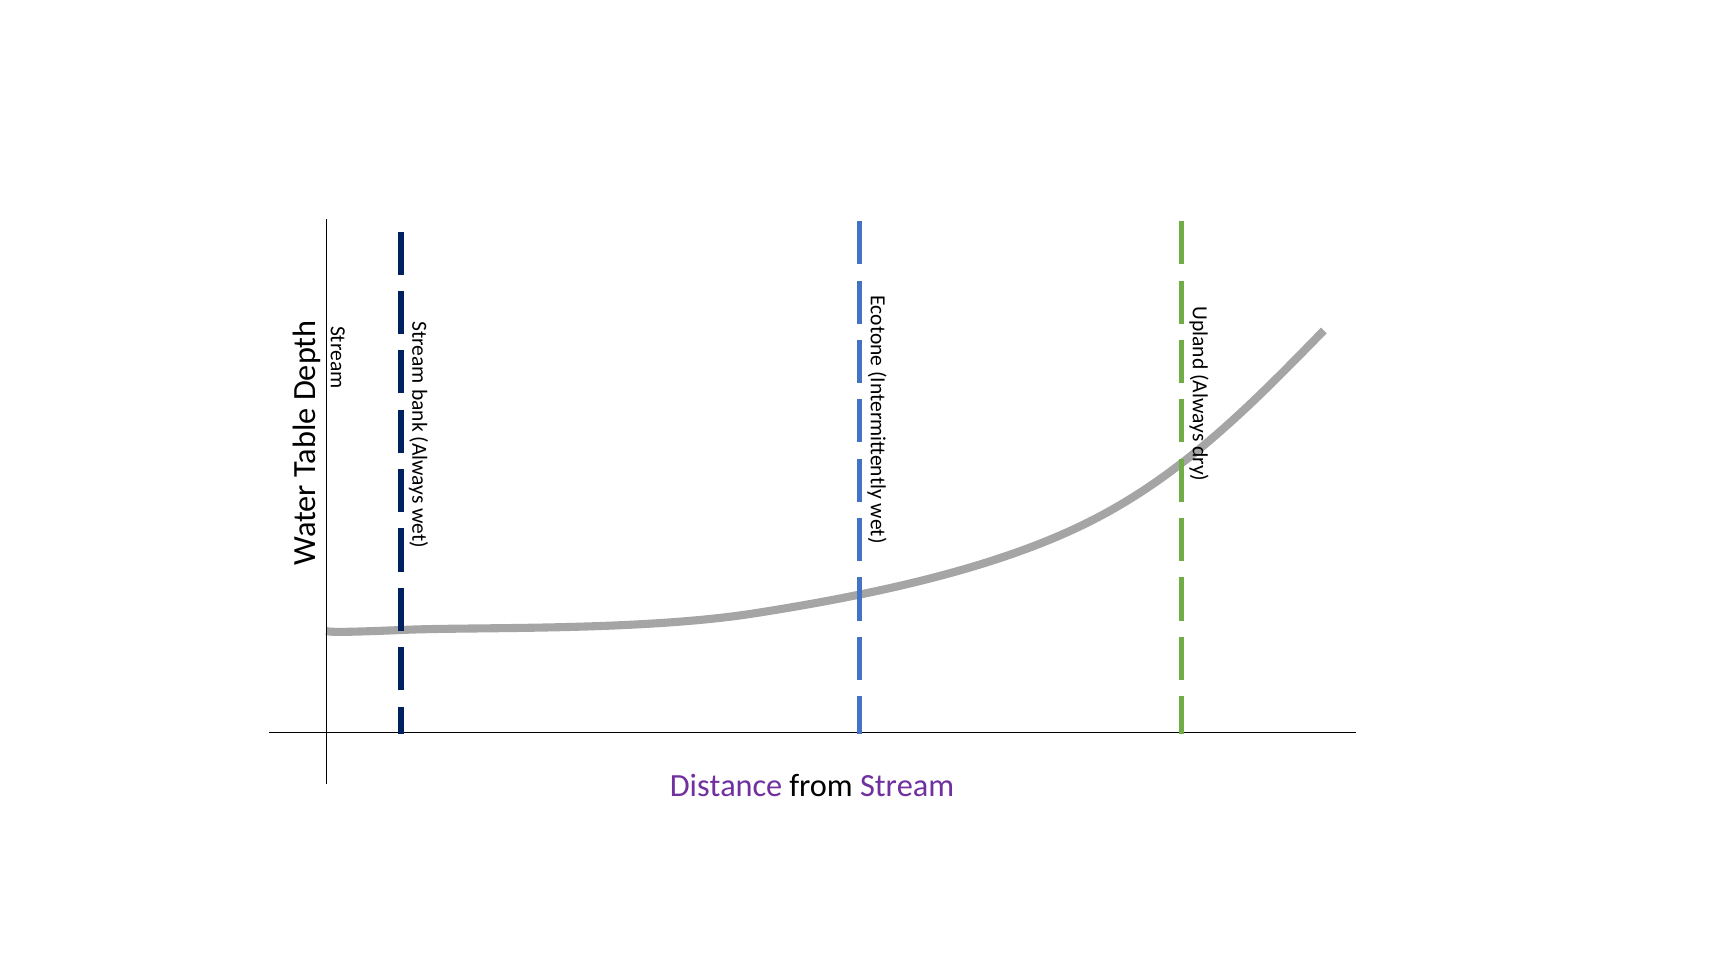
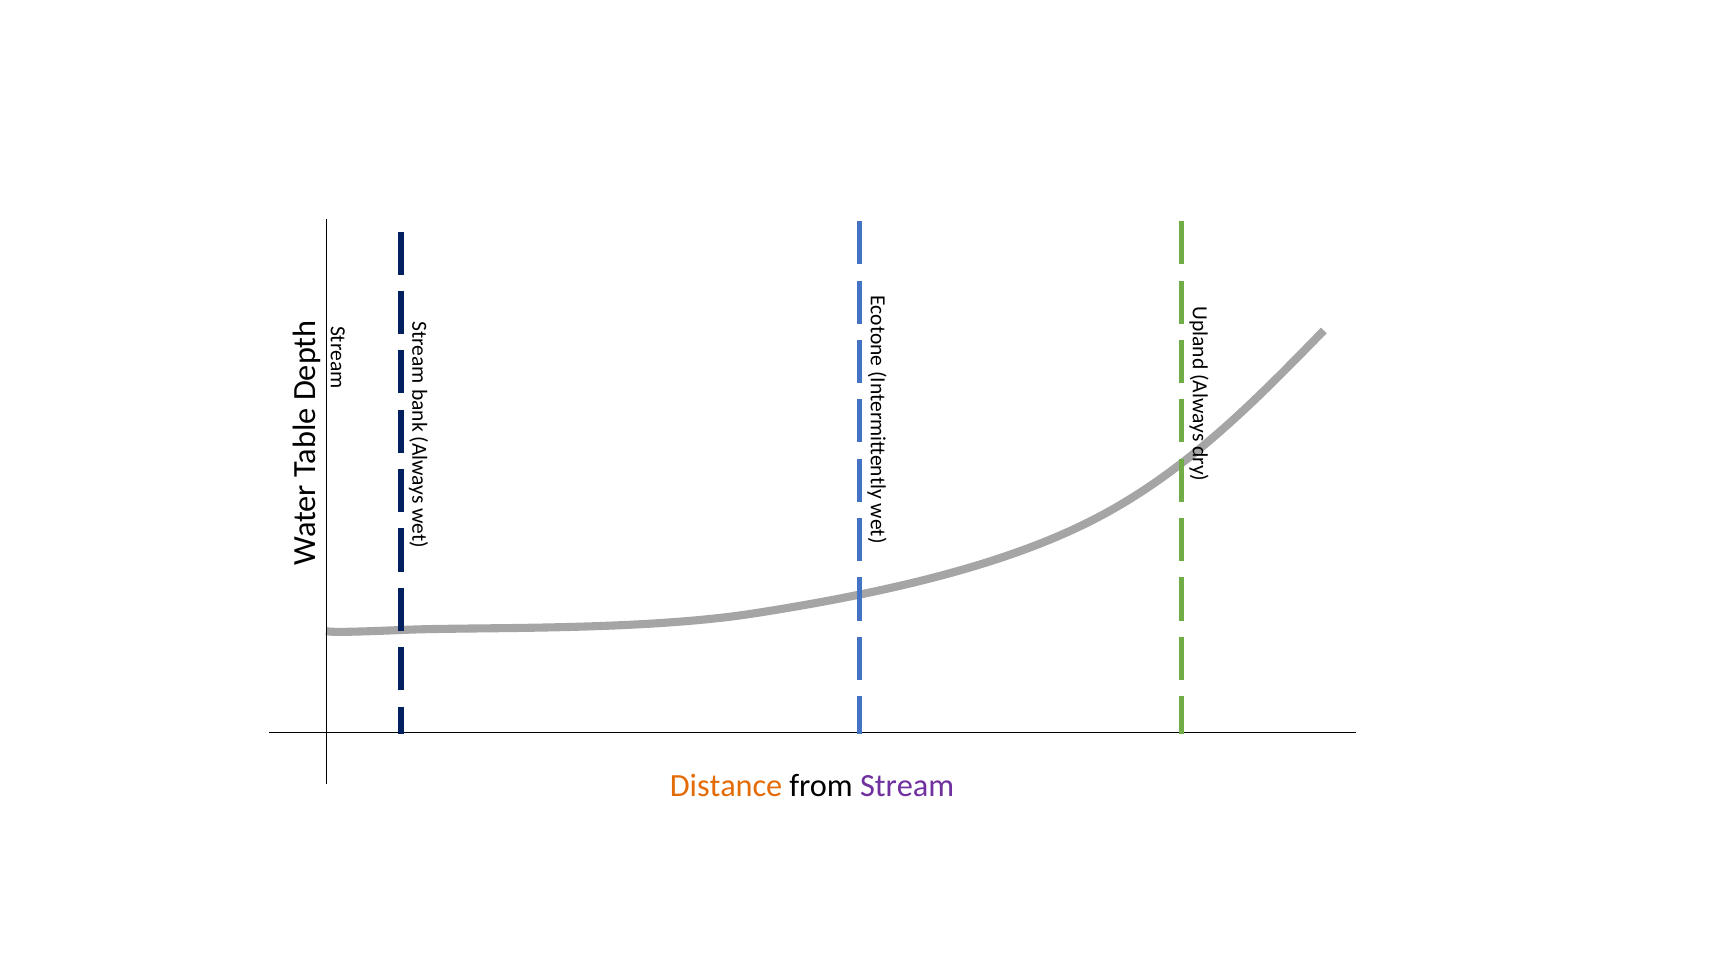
Distance colour: purple -> orange
